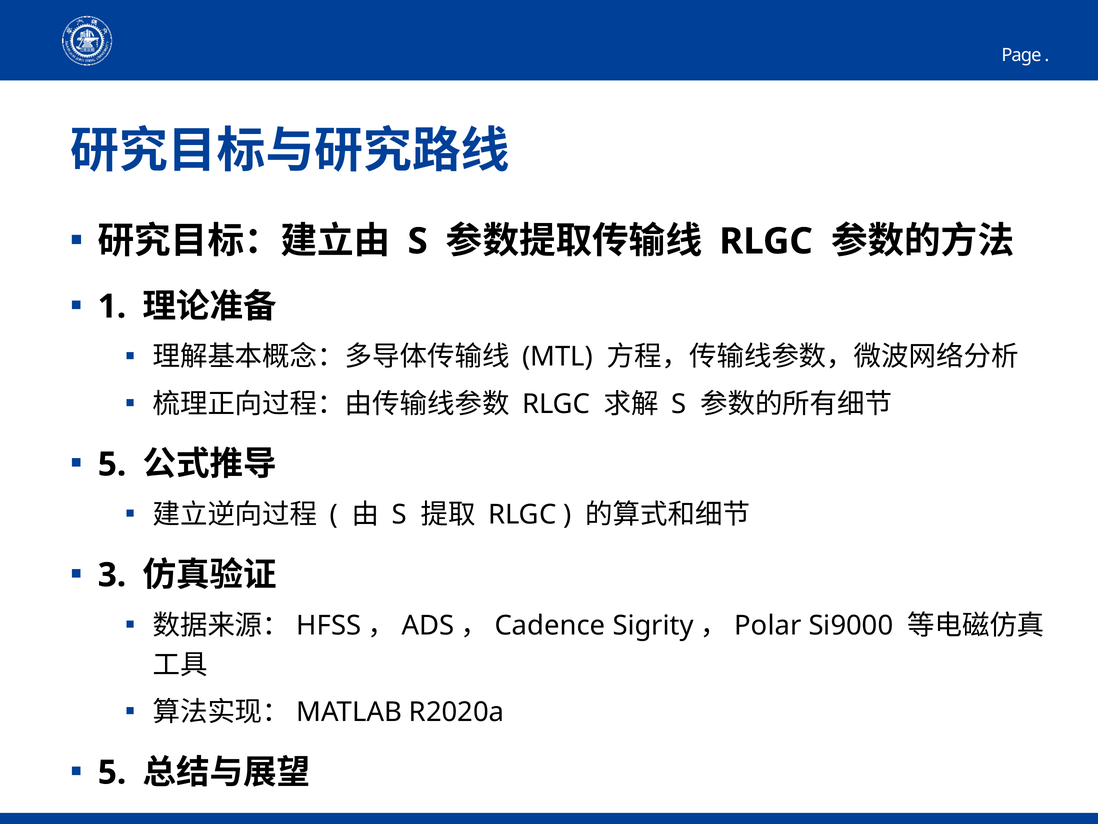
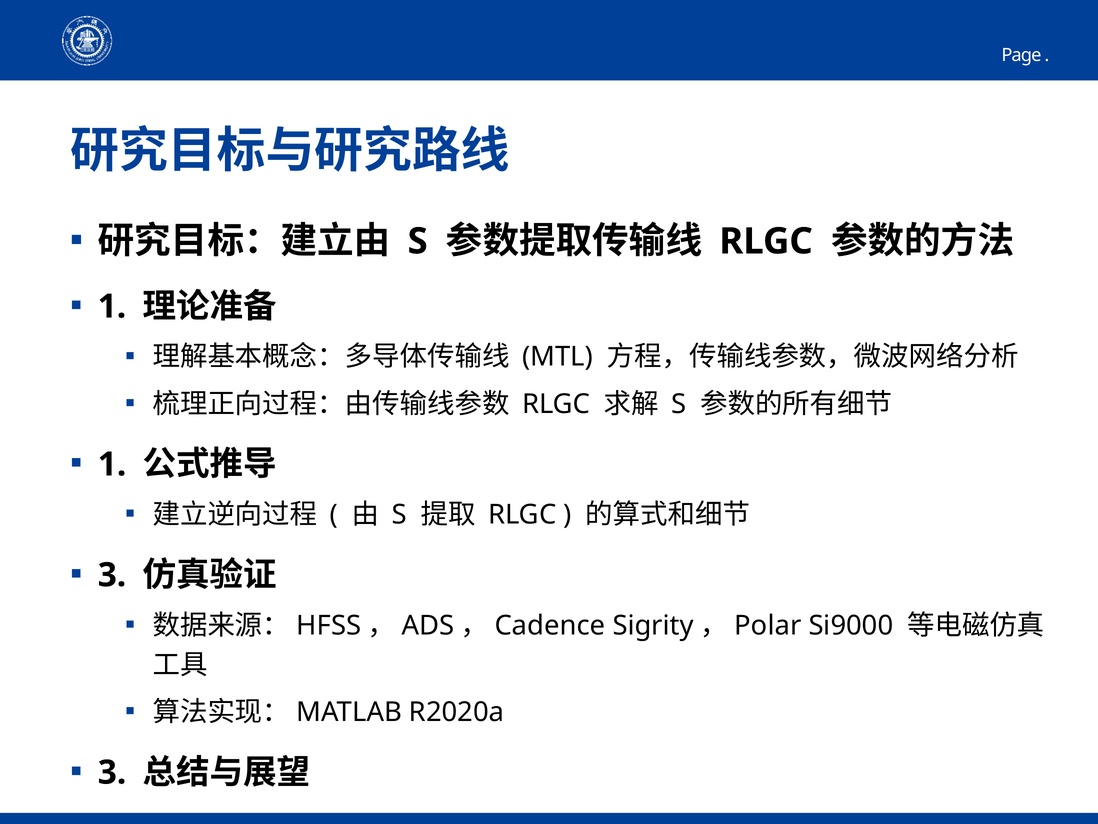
5 at (112, 464): 5 -> 1
5 at (112, 772): 5 -> 3
